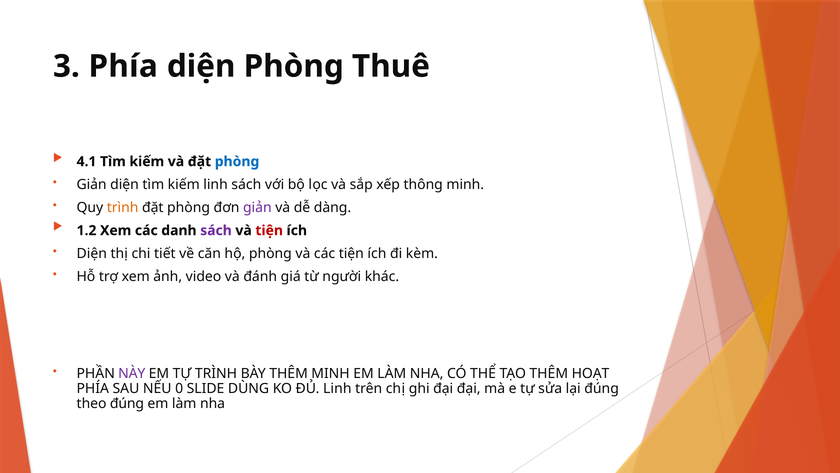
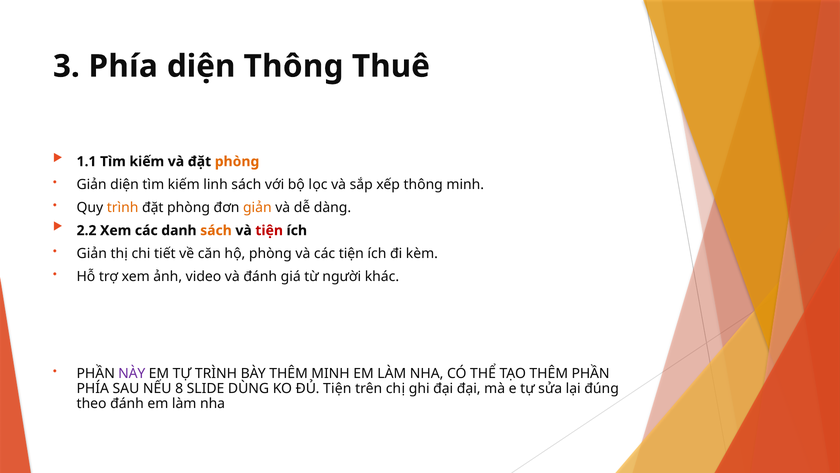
diện Phòng: Phòng -> Thông
4.1: 4.1 -> 1.1
phòng at (237, 161) colour: blue -> orange
giản at (257, 207) colour: purple -> orange
1.2: 1.2 -> 2.2
sách at (216, 230) colour: purple -> orange
Diện at (92, 253): Diện -> Giản
THÊM HOẠT: HOẠT -> PHẦN
0: 0 -> 8
ĐỦ Linh: Linh -> Tiện
theo đúng: đúng -> đánh
